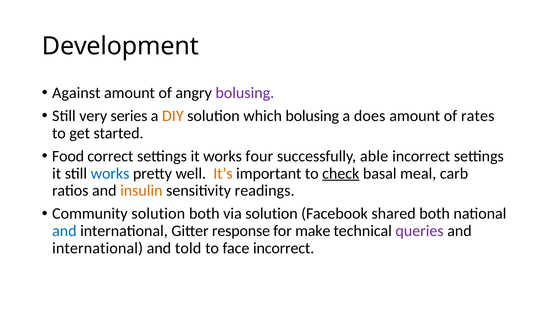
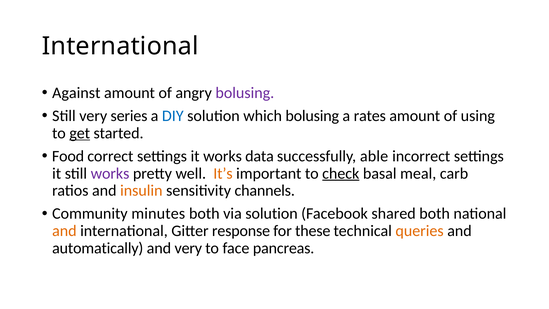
Development at (120, 46): Development -> International
DIY colour: orange -> blue
does: does -> rates
rates: rates -> using
get underline: none -> present
four: four -> data
works at (110, 173) colour: blue -> purple
readings: readings -> channels
Community solution: solution -> minutes
and at (64, 231) colour: blue -> orange
make: make -> these
queries colour: purple -> orange
international at (98, 248): international -> automatically
and told: told -> very
face incorrect: incorrect -> pancreas
